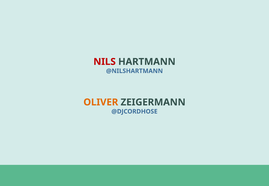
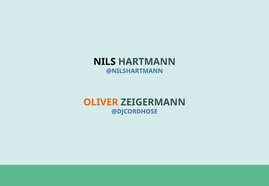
NILS colour: red -> black
